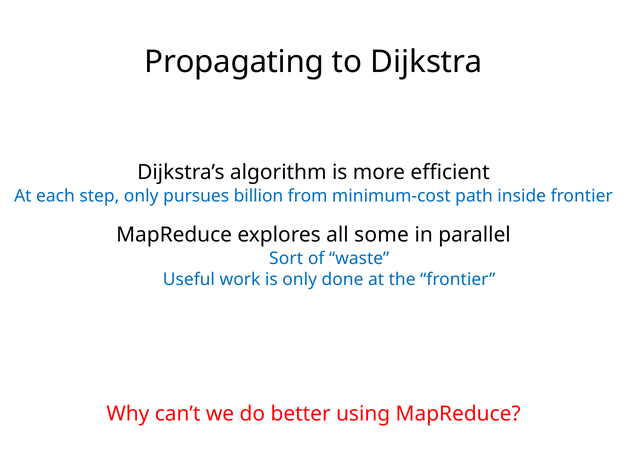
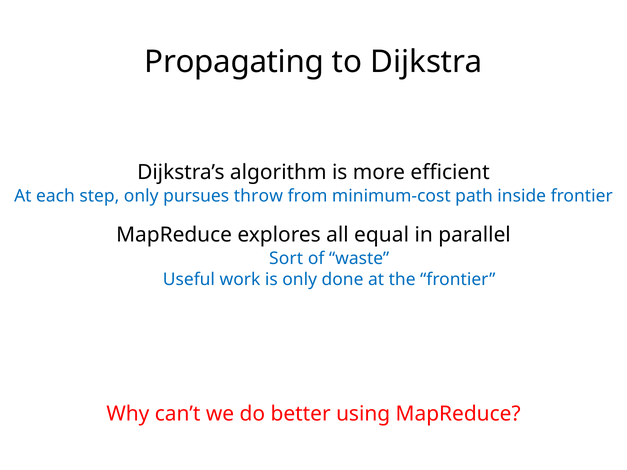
billion: billion -> throw
some: some -> equal
